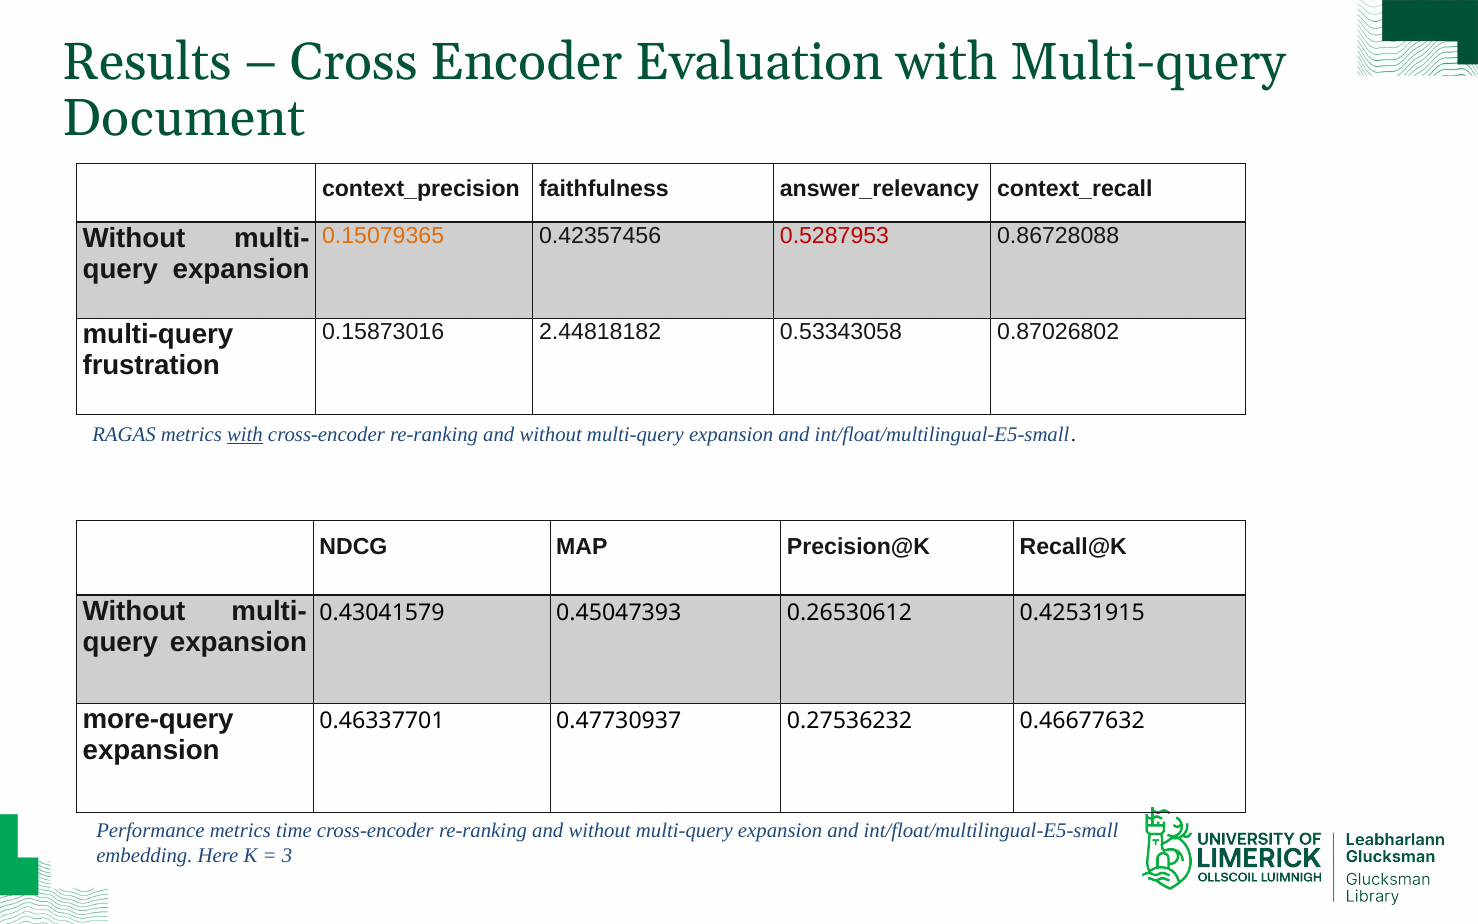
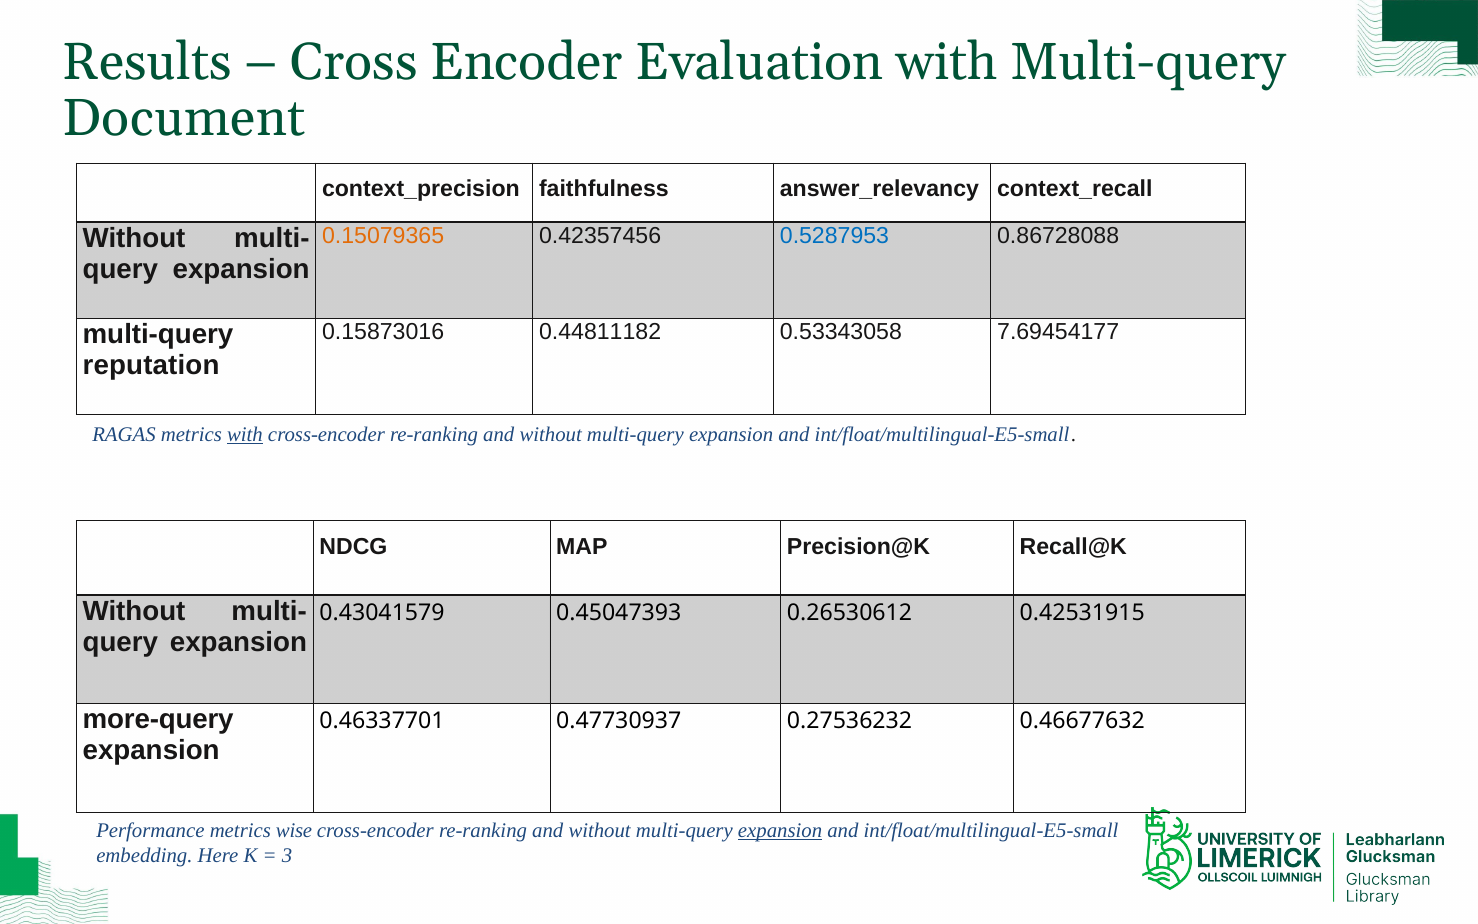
0.5287953 colour: red -> blue
2.44818182: 2.44818182 -> 0.44811182
0.87026802: 0.87026802 -> 7.69454177
frustration: frustration -> reputation
time: time -> wise
expansion at (780, 830) underline: none -> present
